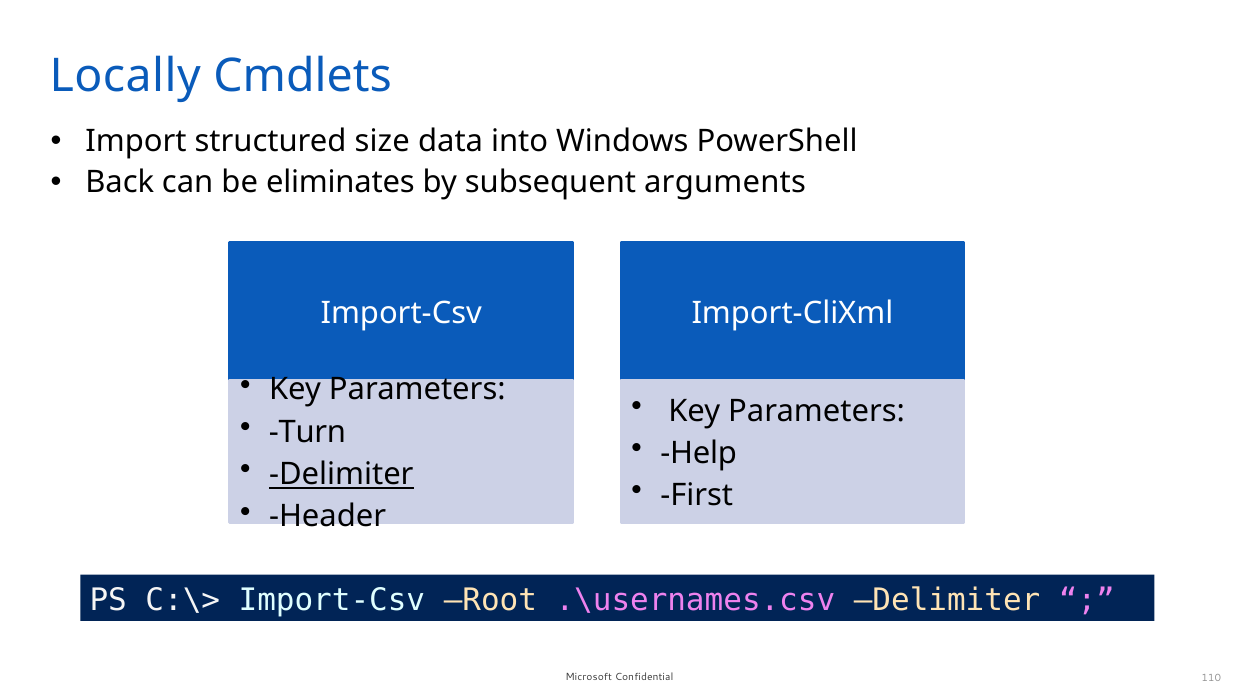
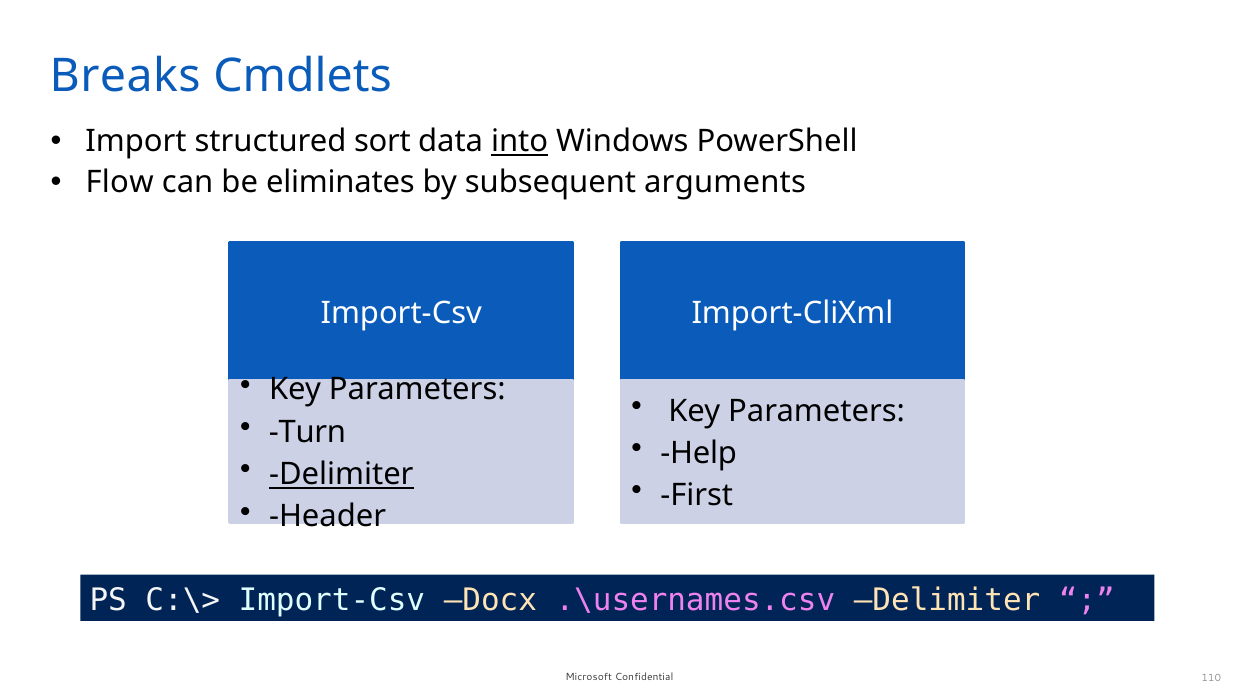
Locally: Locally -> Breaks
size: size -> sort
into underline: none -> present
Back: Back -> Flow
Root: Root -> Docx
